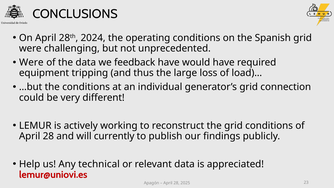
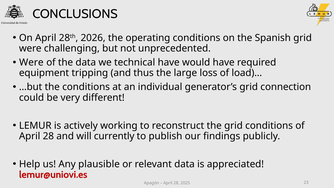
2024: 2024 -> 2026
feedback: feedback -> technical
technical: technical -> plausible
